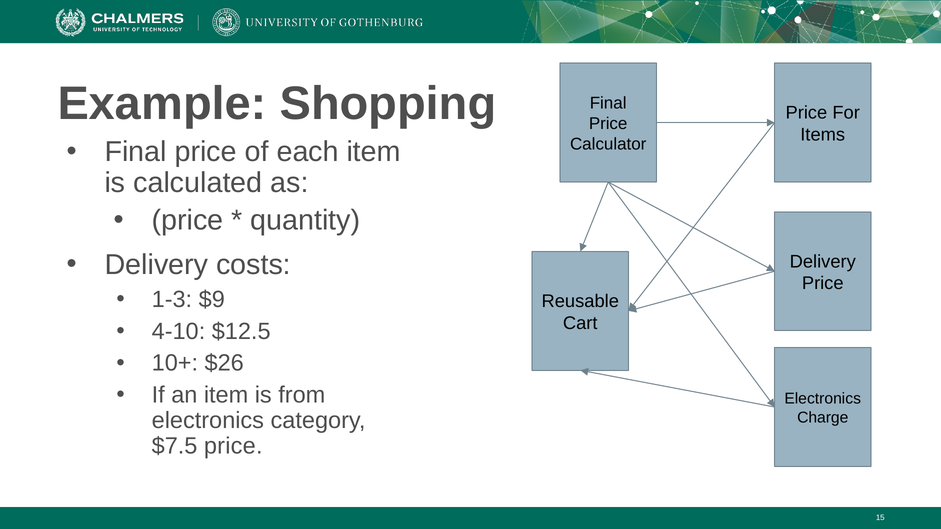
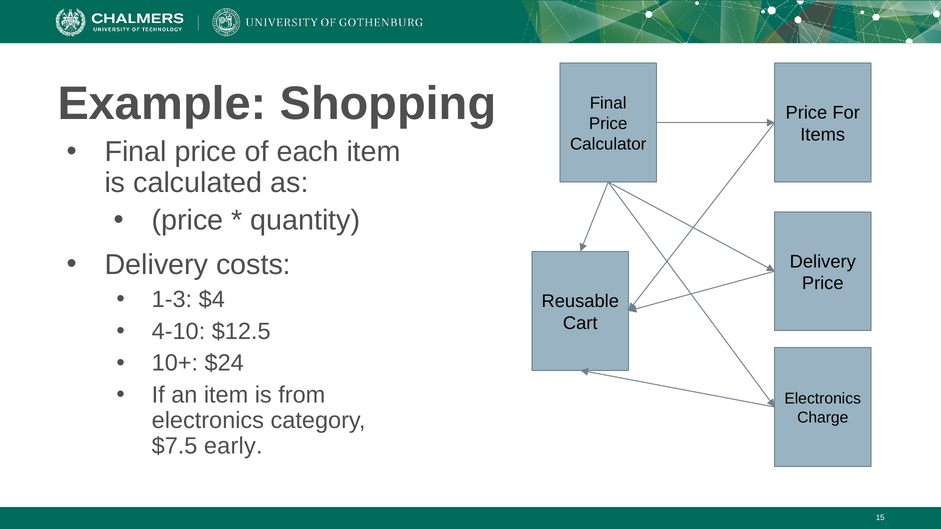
$9: $9 -> $4
$26: $26 -> $24
$7.5 price: price -> early
